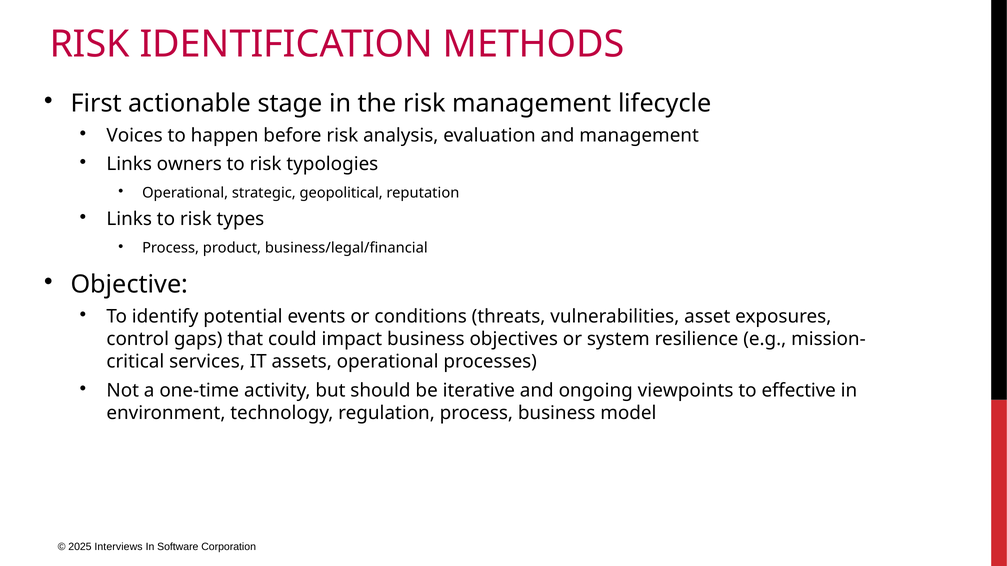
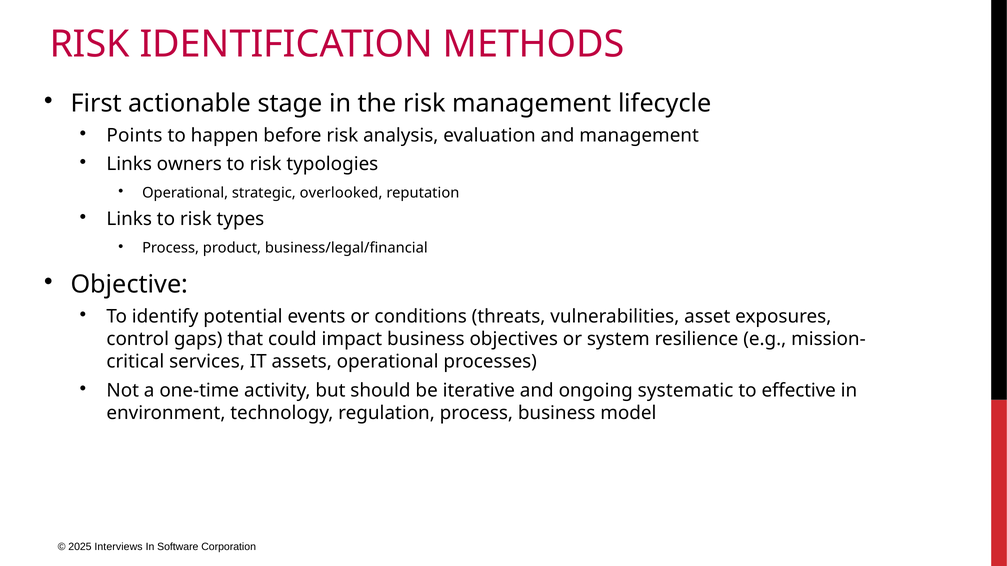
Voices: Voices -> Points
geopolitical: geopolitical -> overlooked
viewpoints: viewpoints -> systematic
